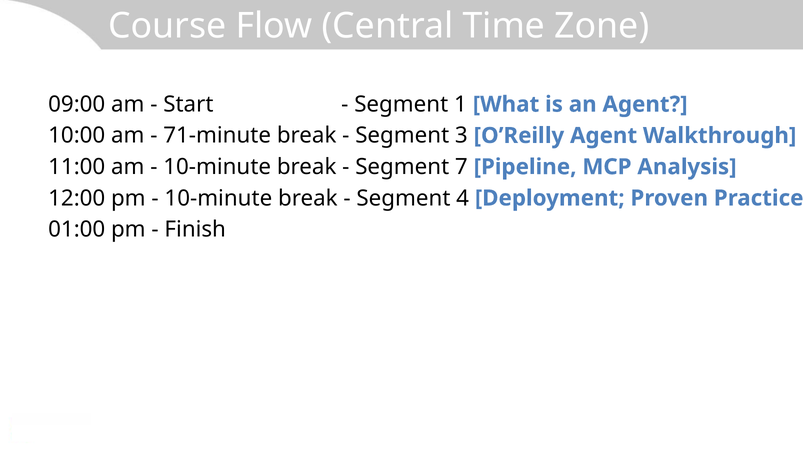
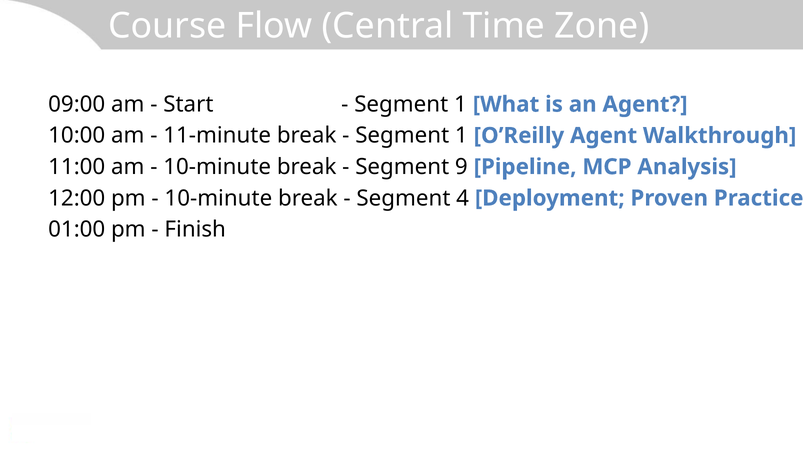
71-minute: 71-minute -> 11-minute
3 at (461, 136): 3 -> 1
7: 7 -> 9
